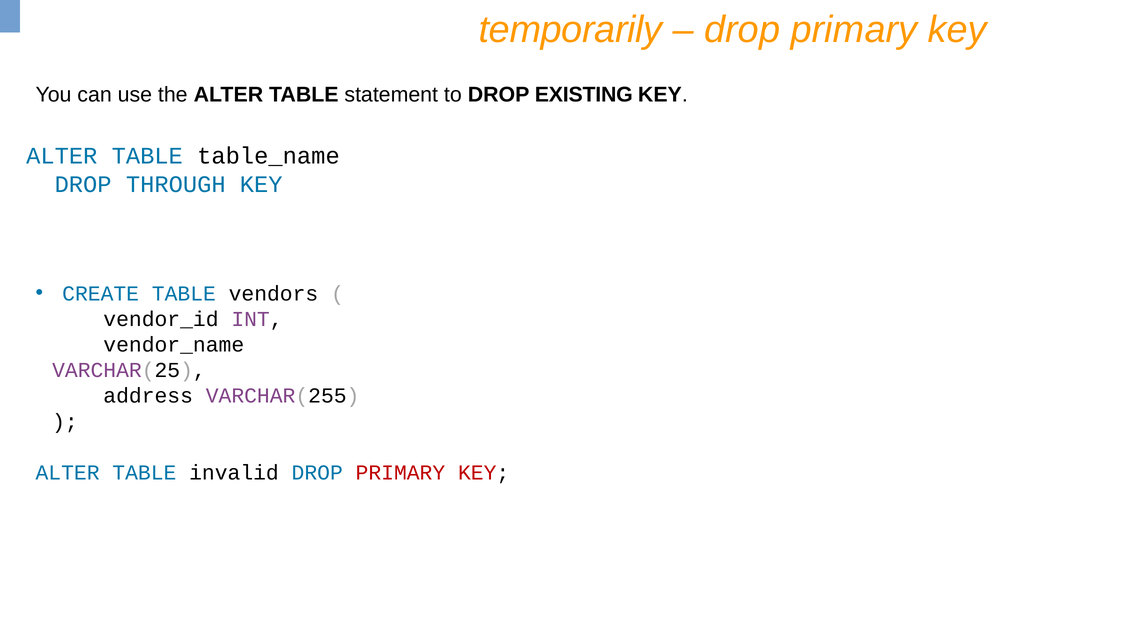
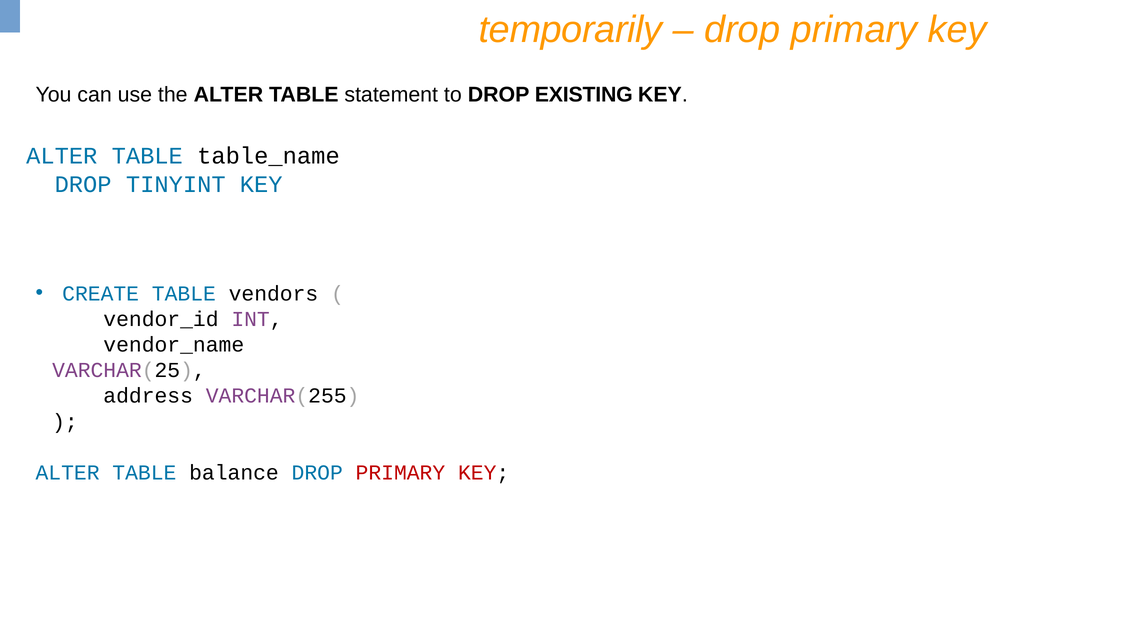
THROUGH: THROUGH -> TINYINT
invalid: invalid -> balance
